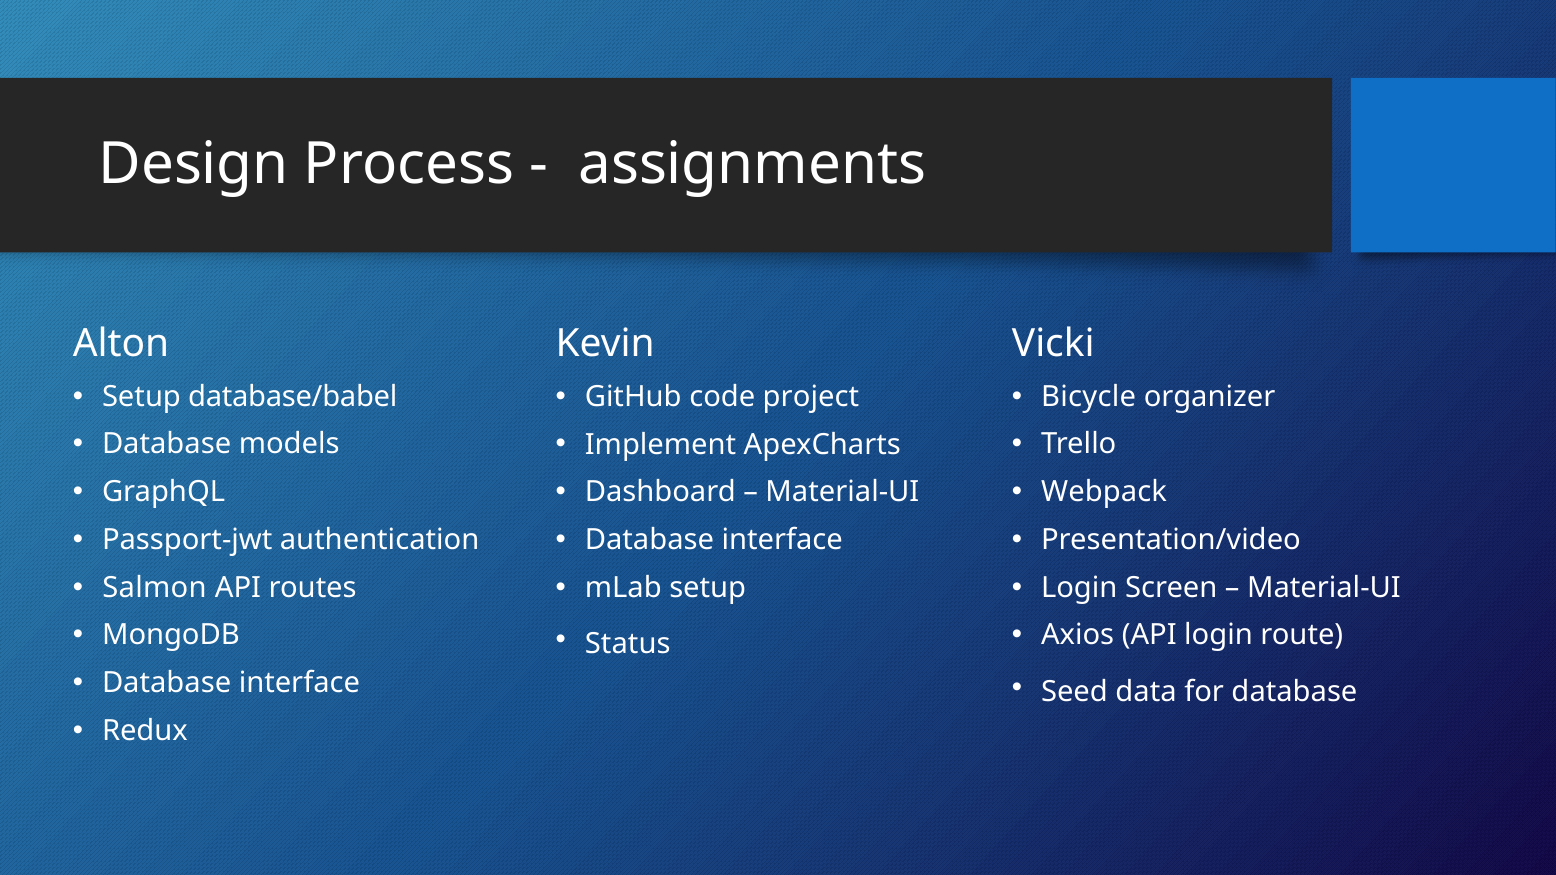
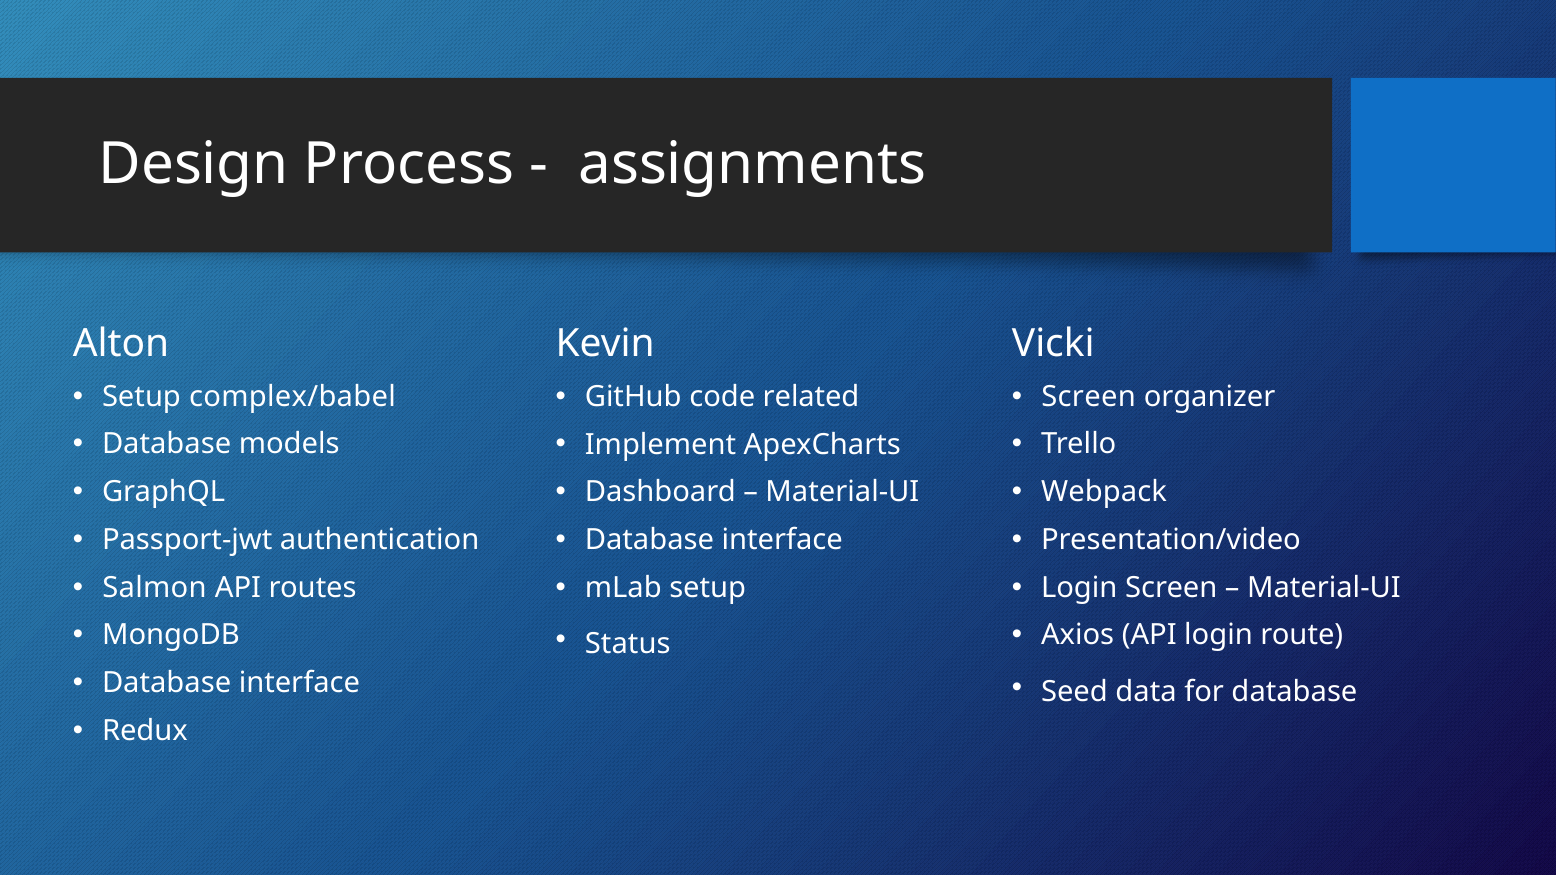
database/babel: database/babel -> complex/babel
Bicycle at (1089, 397): Bicycle -> Screen
project: project -> related
